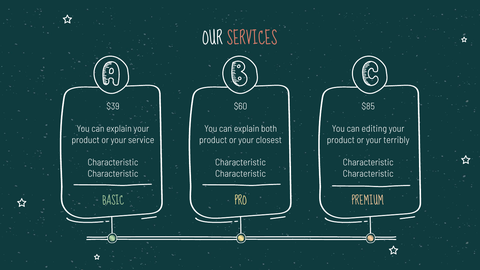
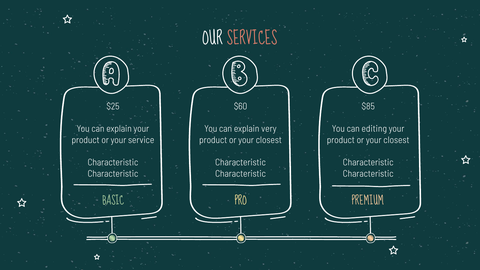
$39: $39 -> $25
both: both -> very
terribly at (396, 140): terribly -> closest
